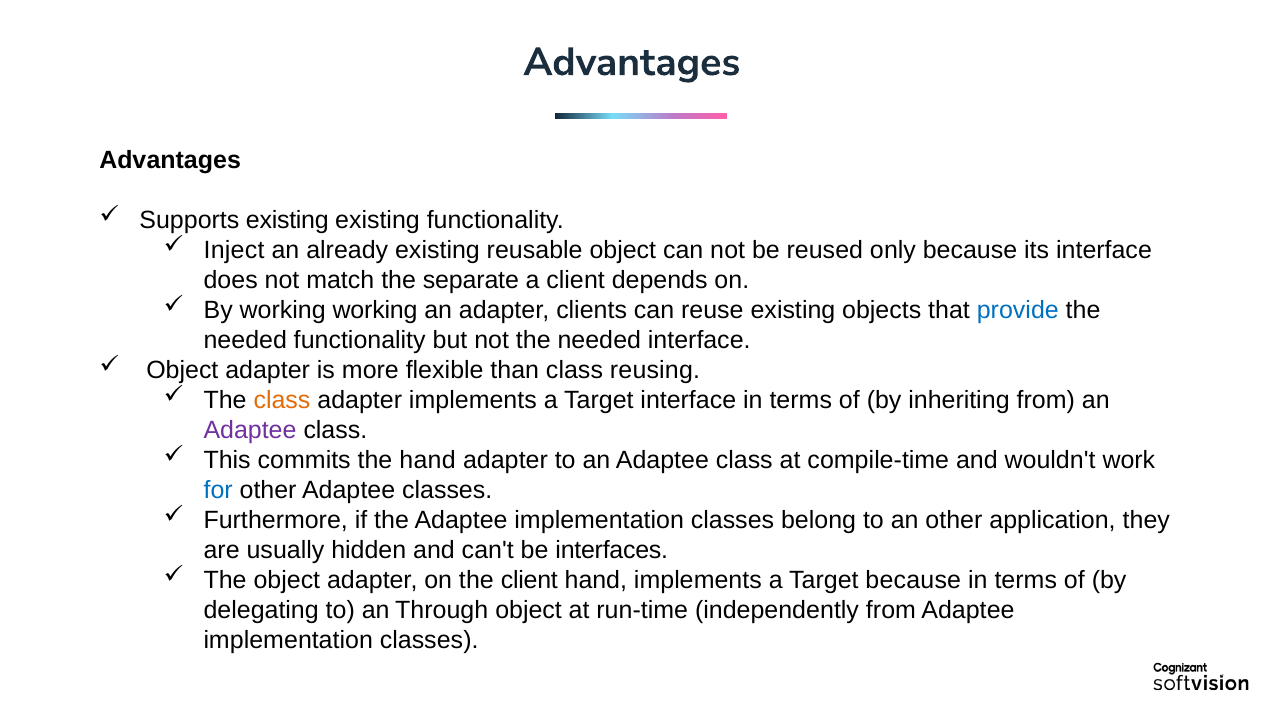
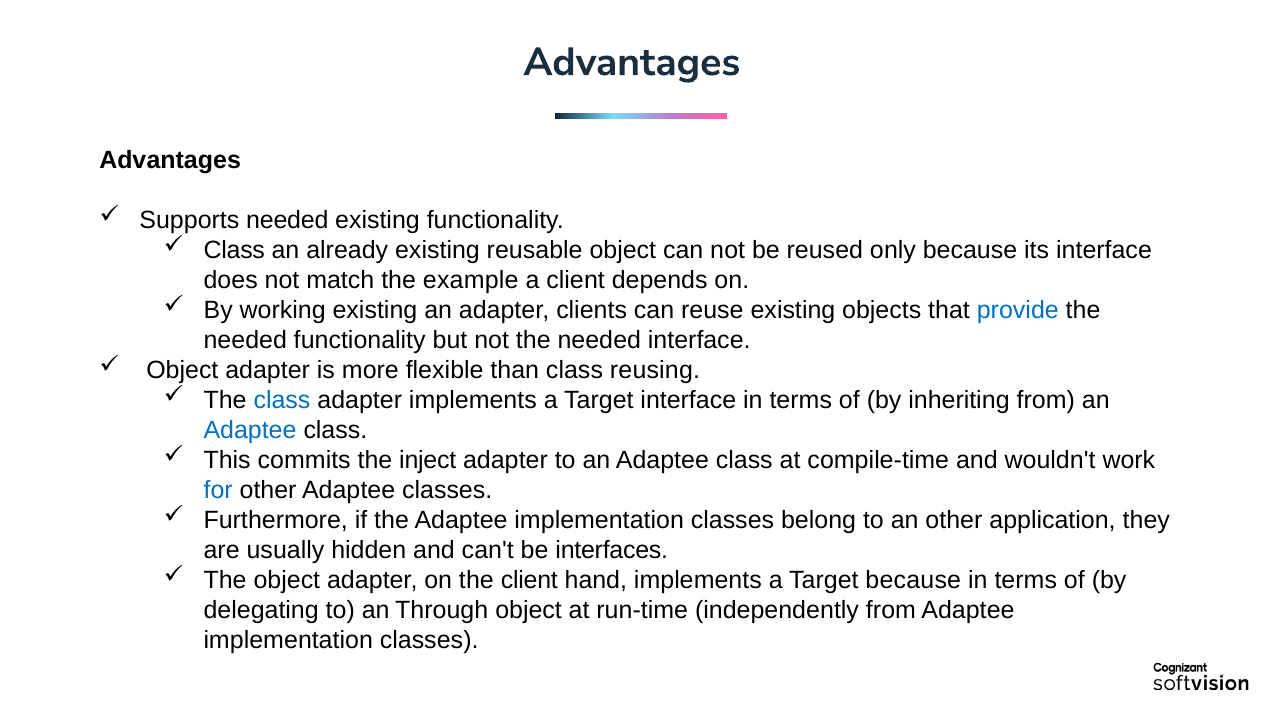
Supports existing: existing -> needed
Inject at (234, 251): Inject -> Class
separate: separate -> example
working working: working -> existing
class at (282, 400) colour: orange -> blue
Adaptee at (250, 430) colour: purple -> blue
the hand: hand -> inject
